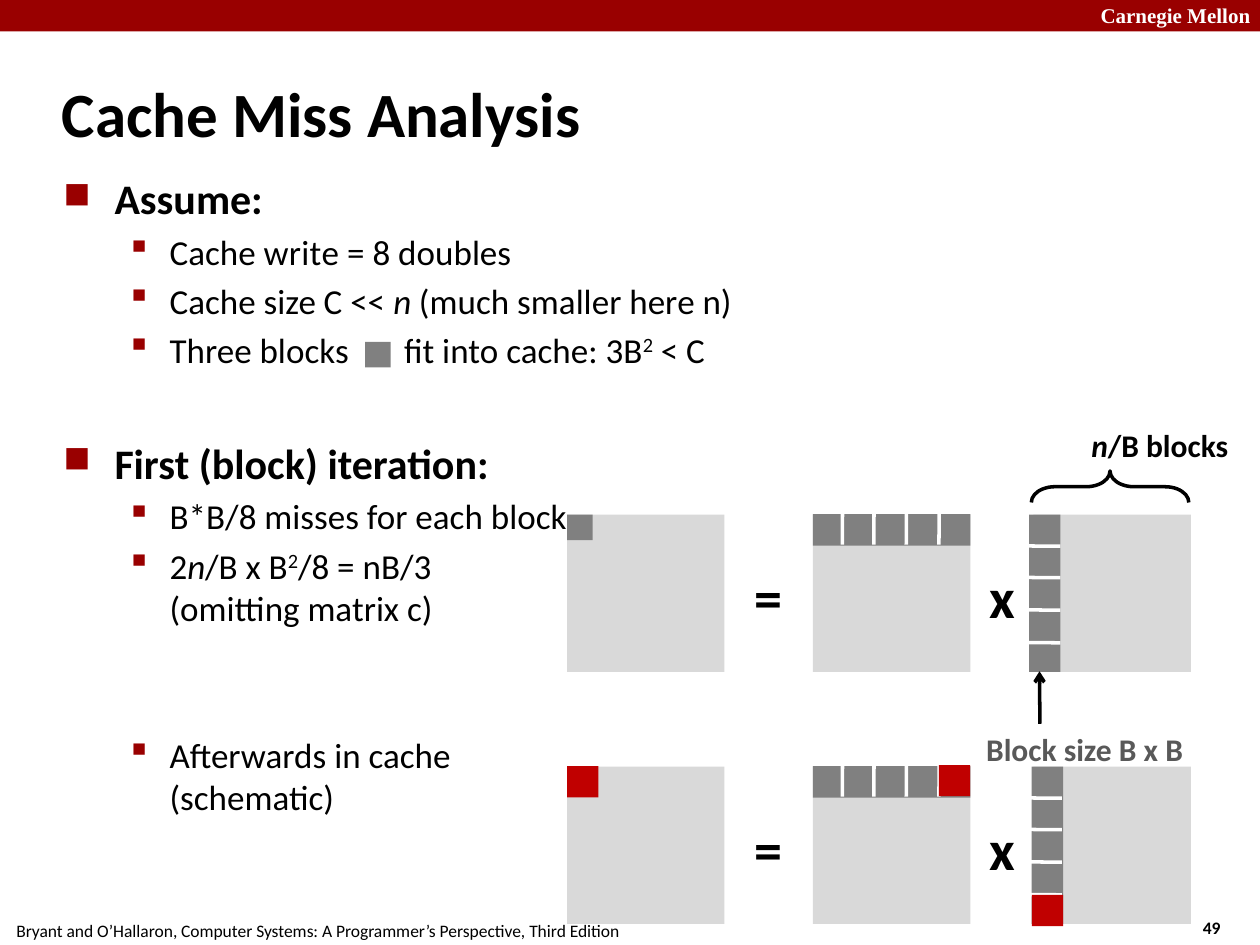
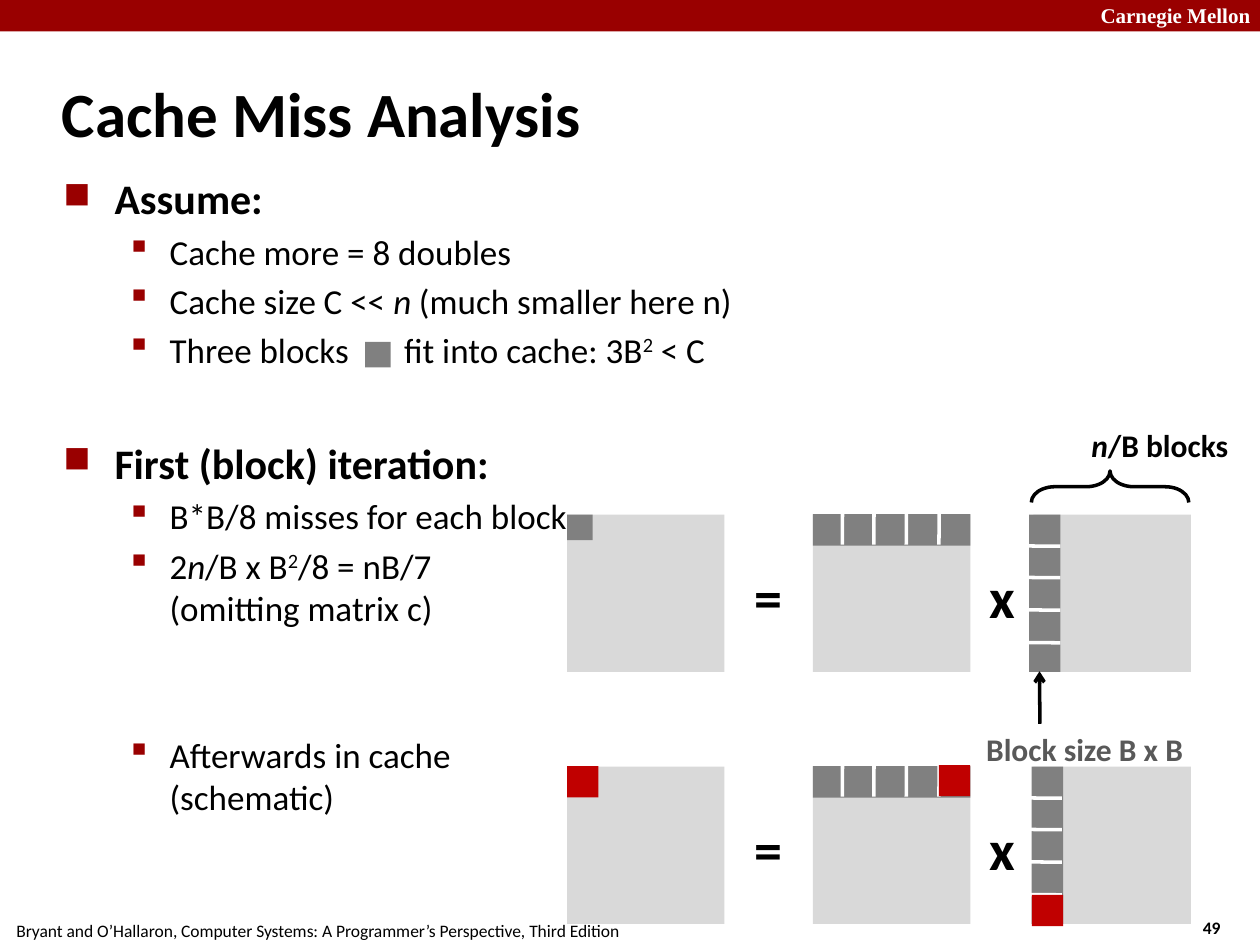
write: write -> more
nB/3: nB/3 -> nB/7
